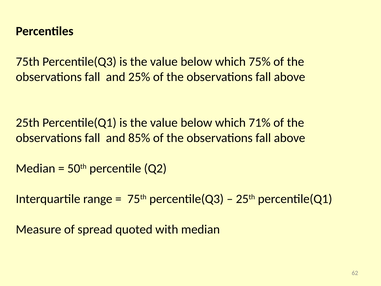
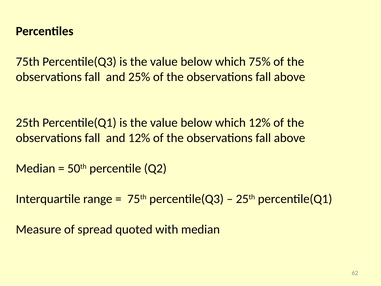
which 71%: 71% -> 12%
and 85%: 85% -> 12%
